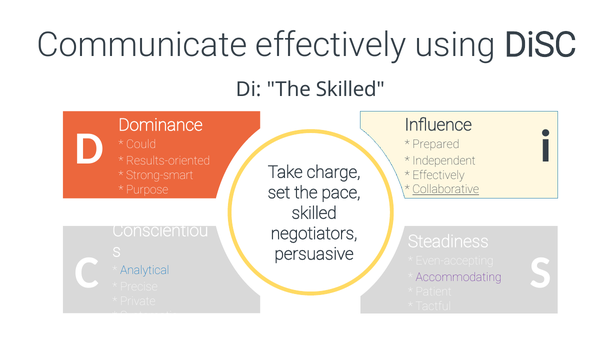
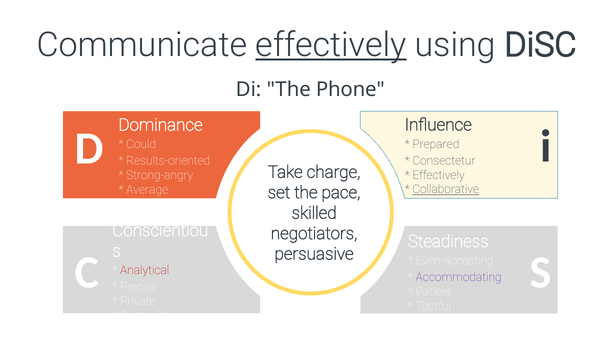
effectively at (331, 45) underline: none -> present
The Skilled: Skilled -> Phone
Independent: Independent -> Consectetur
Strong-smart: Strong-smart -> Strong-angry
Purpose: Purpose -> Average
Analytical colour: blue -> red
